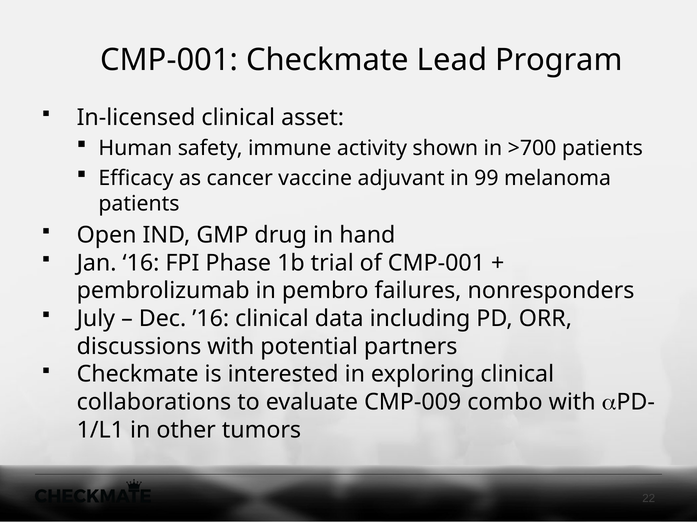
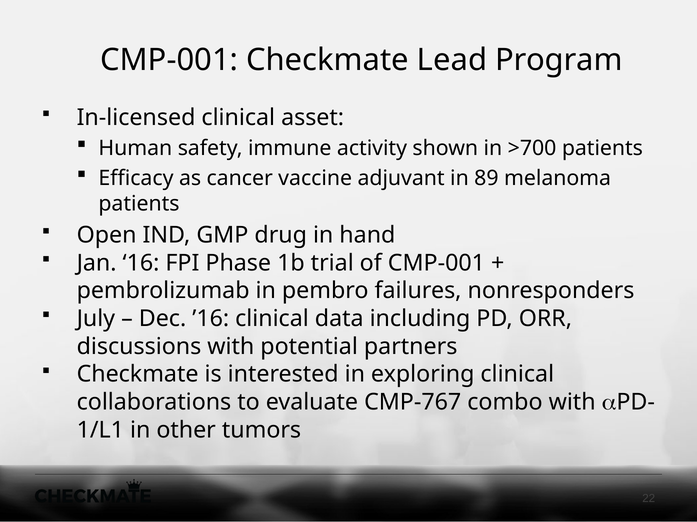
99: 99 -> 89
CMP-009: CMP-009 -> CMP-767
